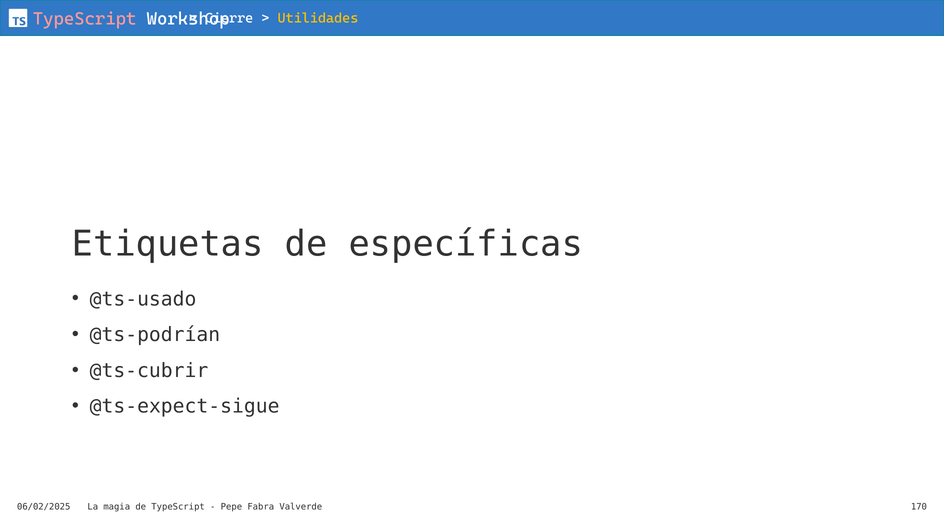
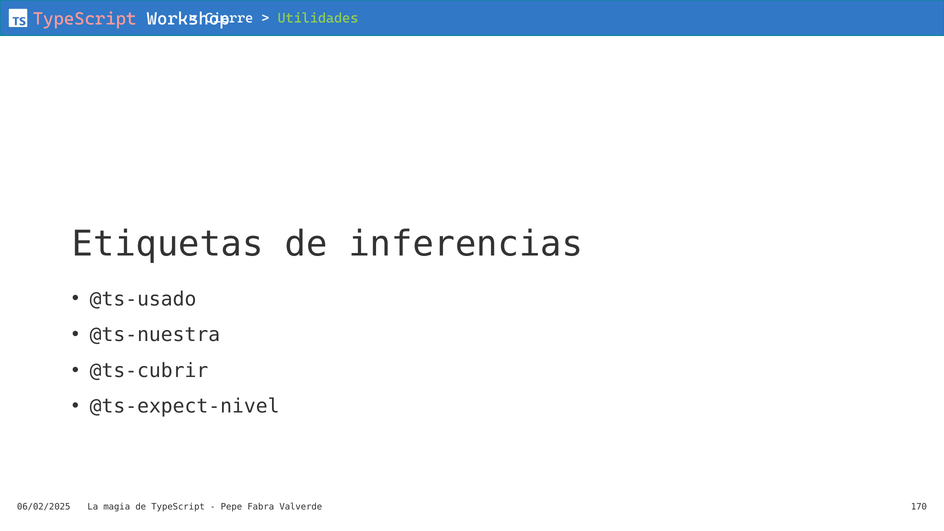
Utilidades colour: yellow -> light green
específicas: específicas -> inferencias
@ts-podrían: @ts-podrían -> @ts-nuestra
@ts-expect-sigue: @ts-expect-sigue -> @ts-expect-nivel
